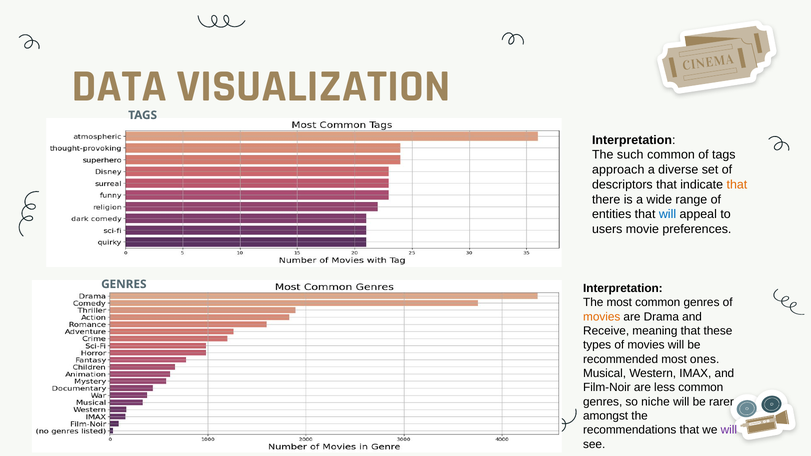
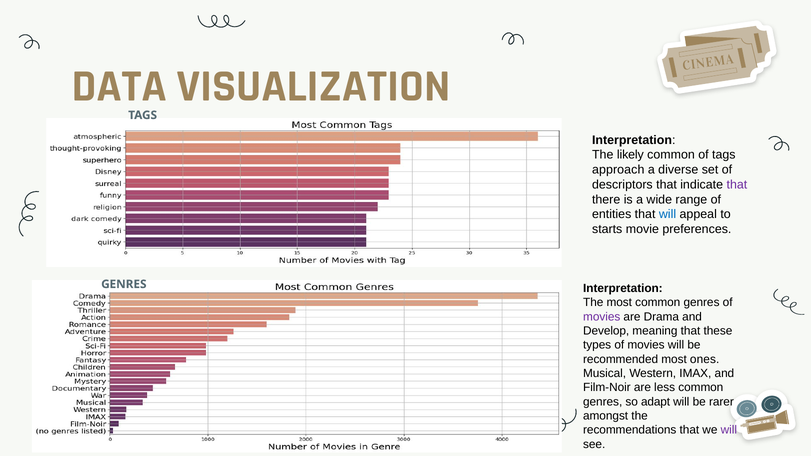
such: such -> likely
that at (737, 185) colour: orange -> purple
users: users -> starts
movies at (602, 317) colour: orange -> purple
Receive: Receive -> Develop
niche: niche -> adapt
